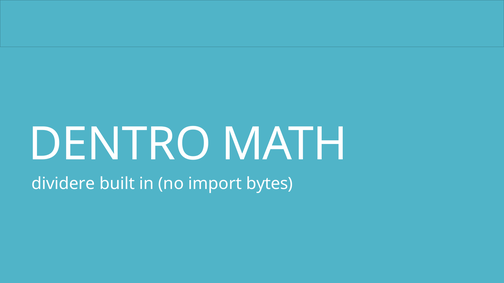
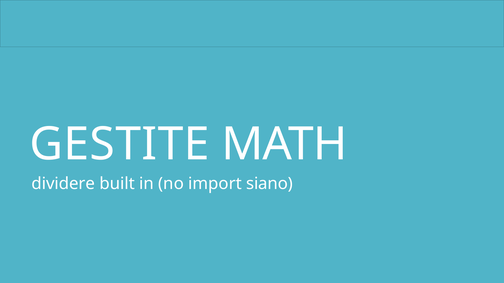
DENTRO: DENTRO -> GESTITE
bytes: bytes -> siano
